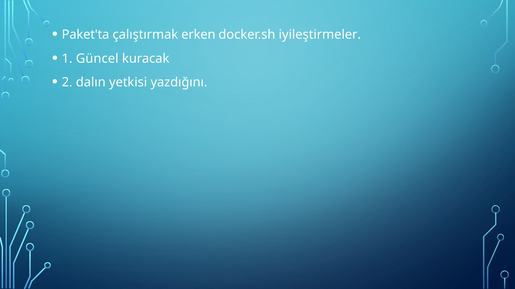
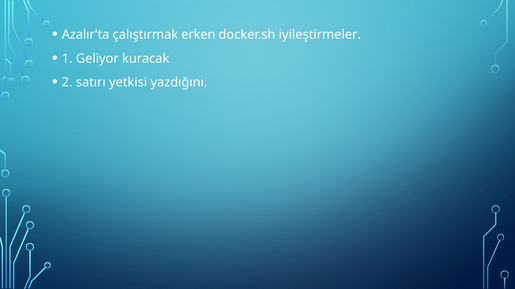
Paket'ta: Paket'ta -> Azalır'ta
Güncel: Güncel -> Geliyor
dalın: dalın -> satırı
